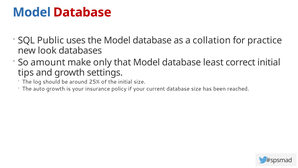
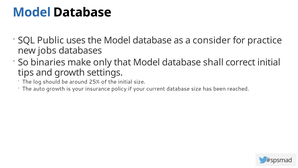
Database at (82, 12) colour: red -> black
collation: collation -> consider
look: look -> jobs
amount: amount -> binaries
least: least -> shall
